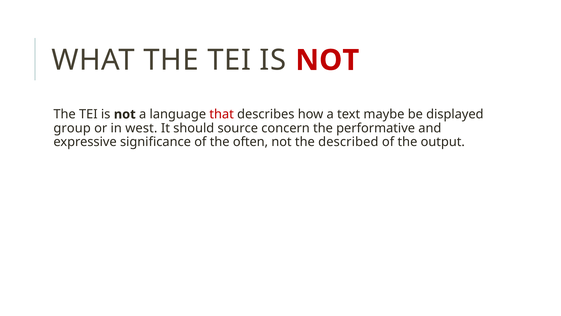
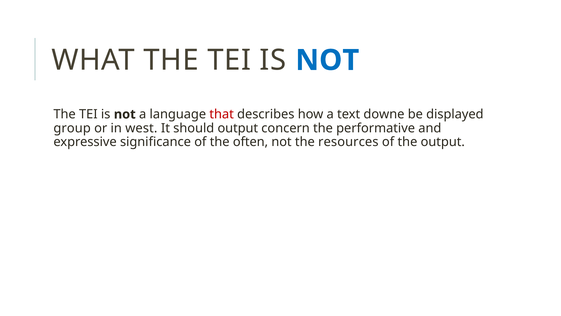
NOT at (327, 60) colour: red -> blue
maybe: maybe -> downe
should source: source -> output
described: described -> resources
